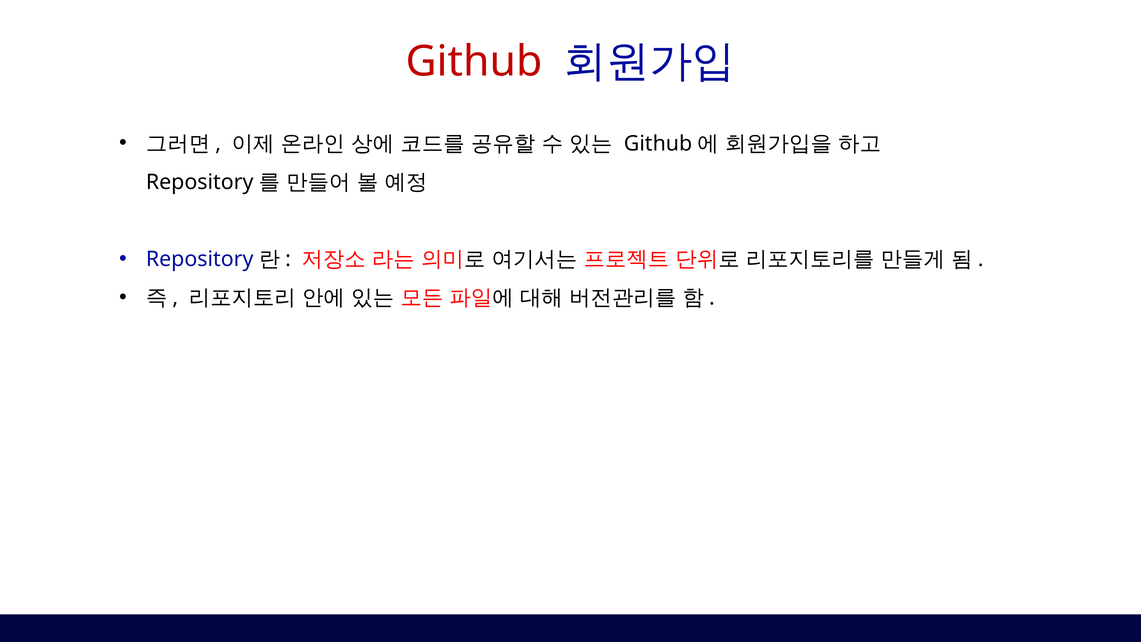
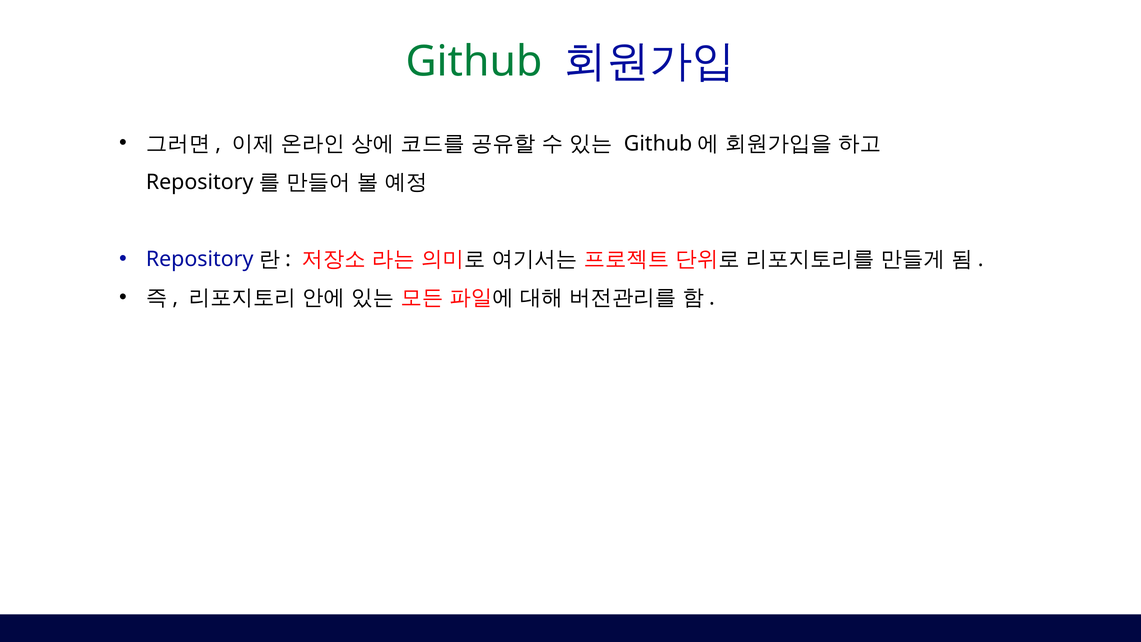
Github colour: red -> green
